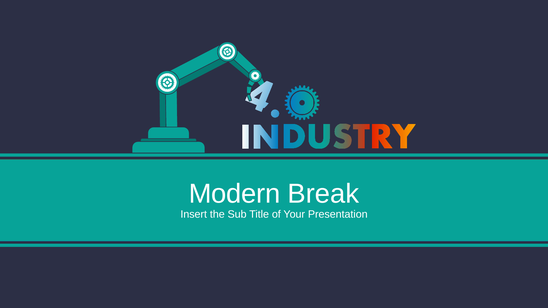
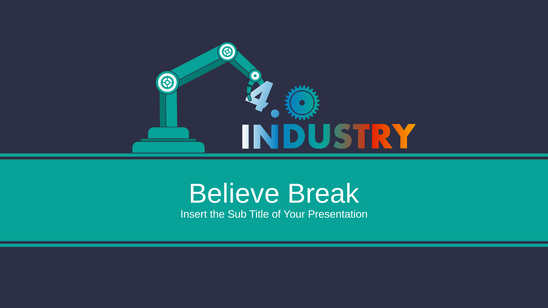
Modern: Modern -> Believe
